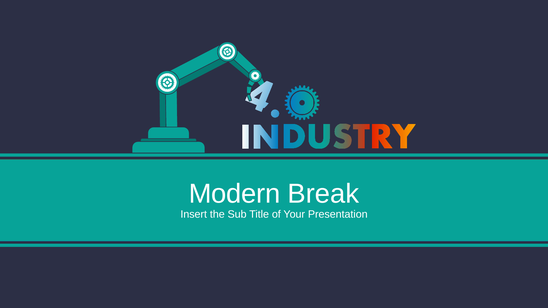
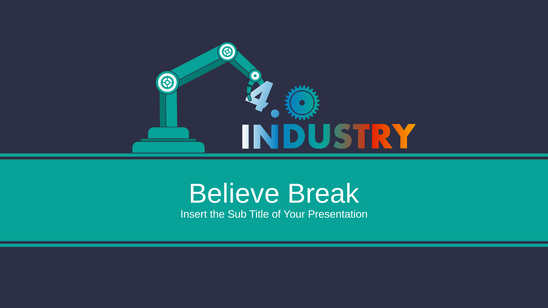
Modern: Modern -> Believe
